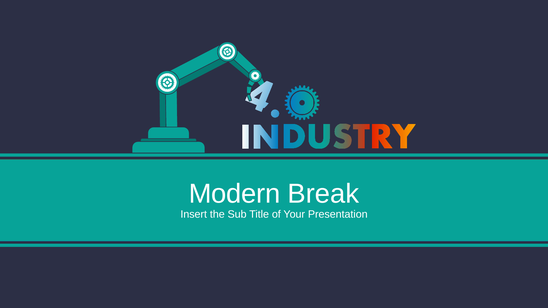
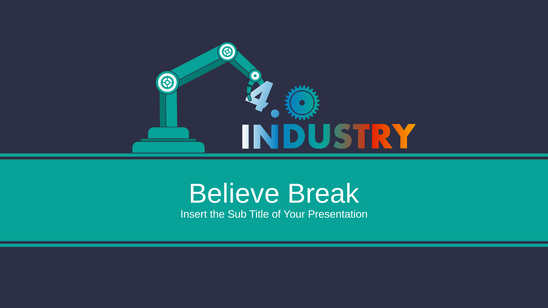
Modern: Modern -> Believe
